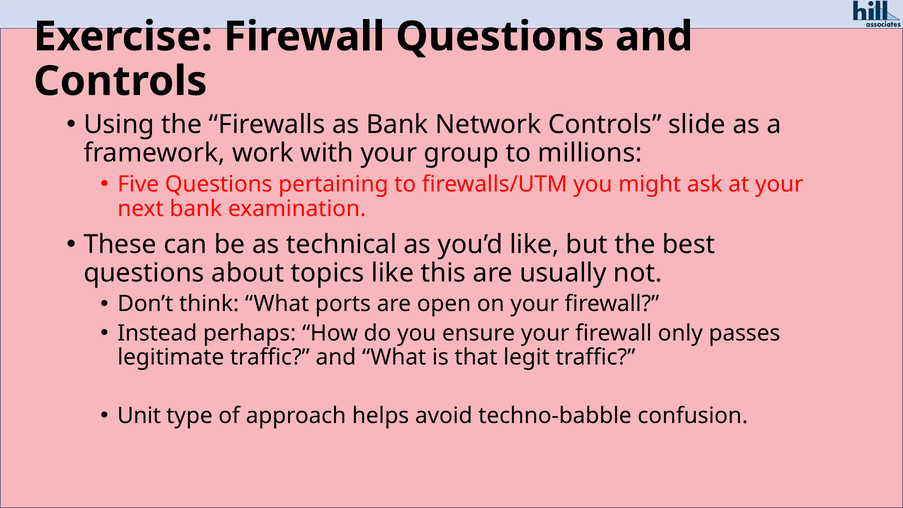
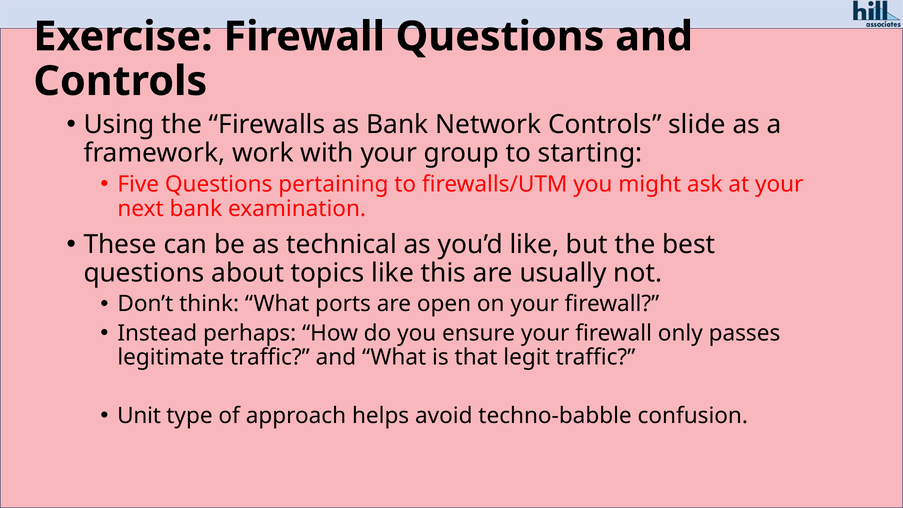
millions: millions -> starting
